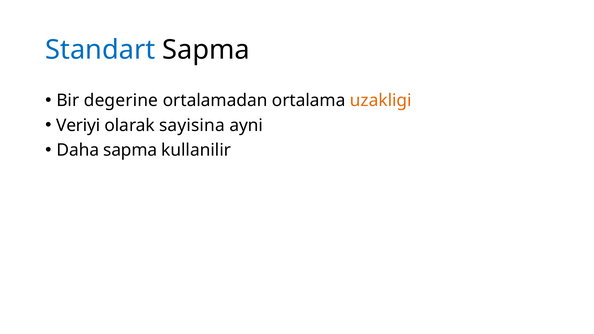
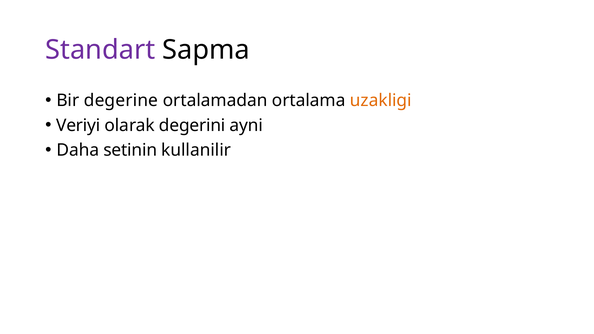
Standart colour: blue -> purple
sayisina: sayisina -> degerini
Daha sapma: sapma -> setinin
